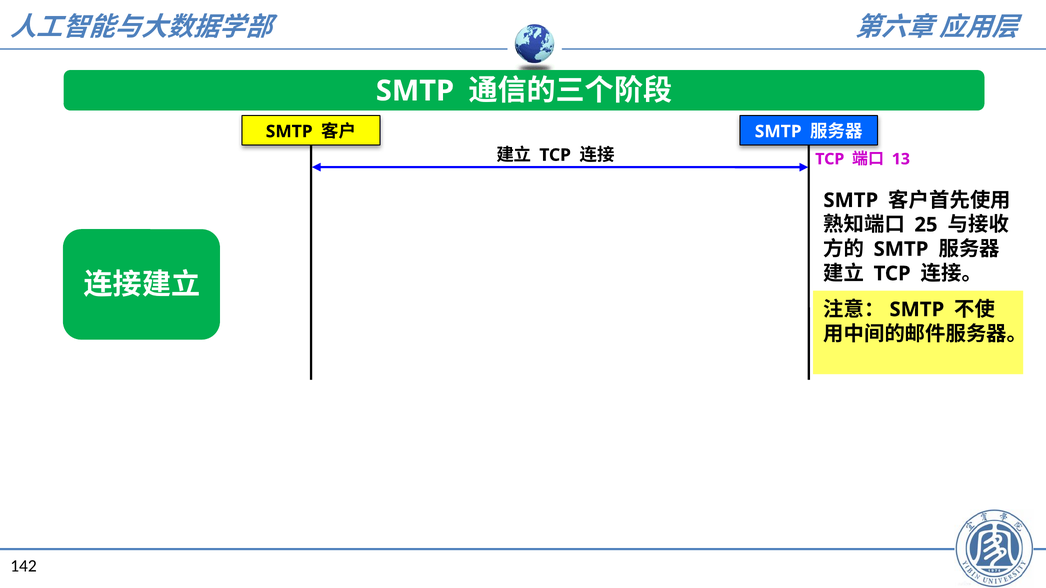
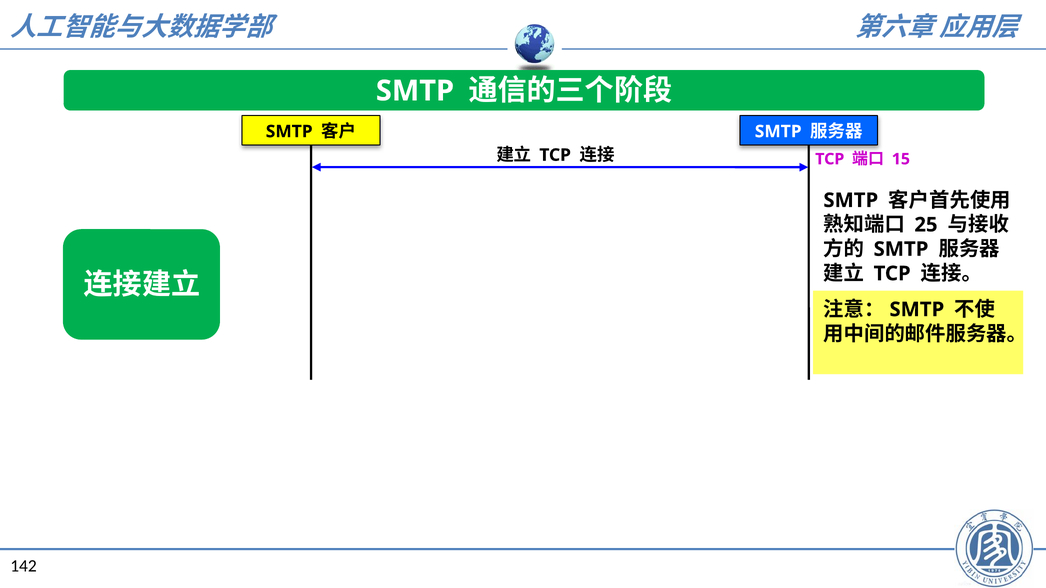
13: 13 -> 15
